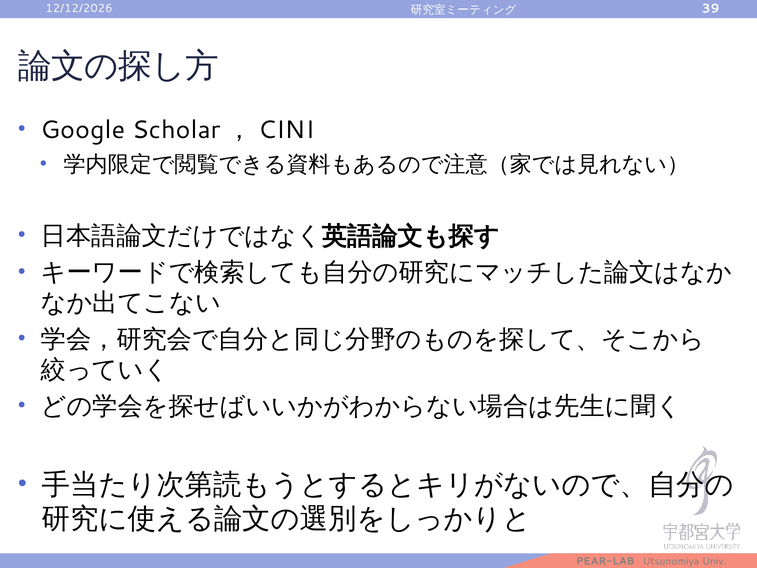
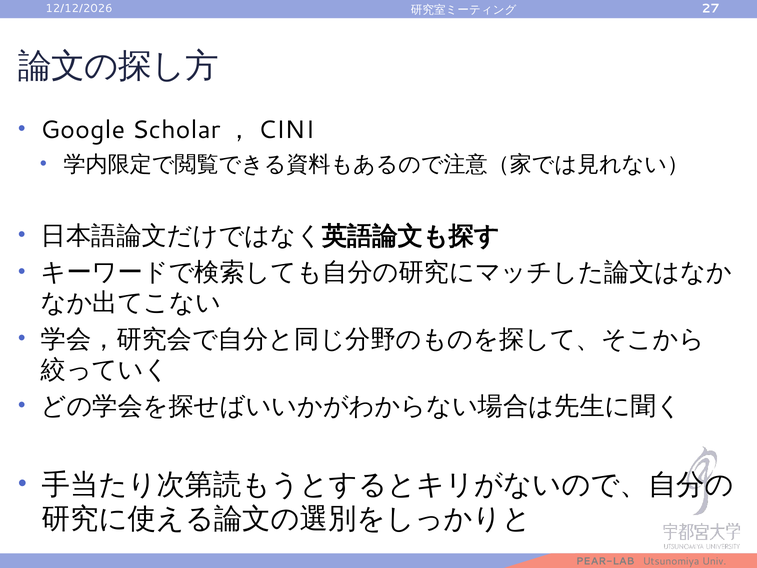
39: 39 -> 27
